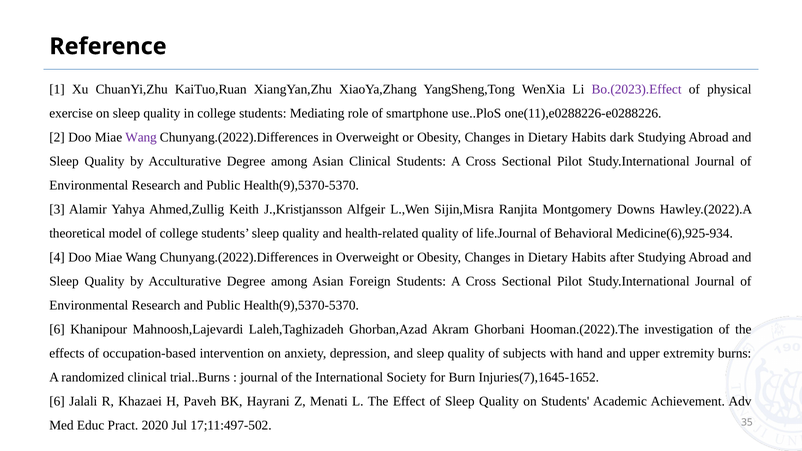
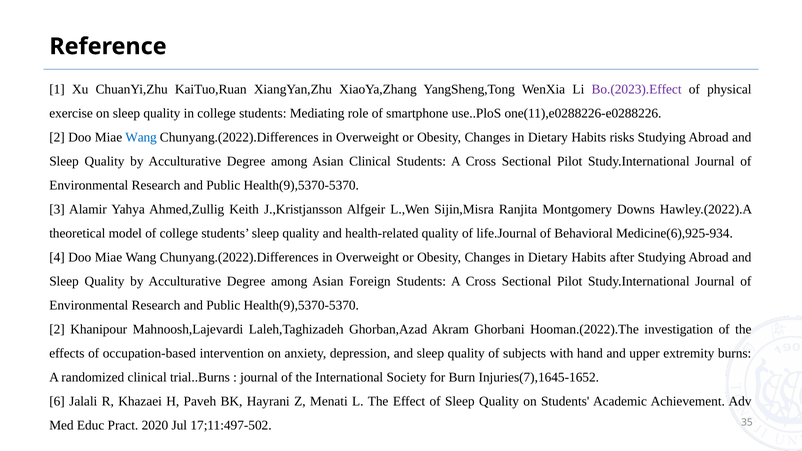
Wang at (141, 137) colour: purple -> blue
dark: dark -> risks
6 at (57, 330): 6 -> 2
